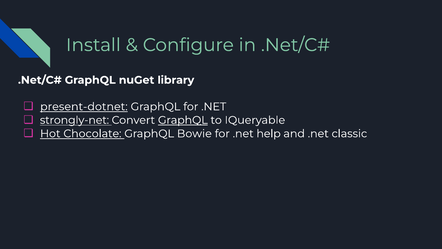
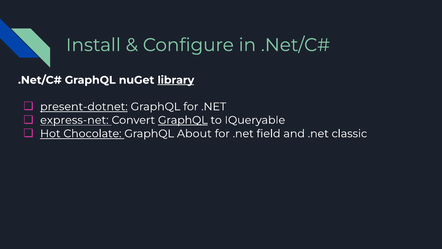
library underline: none -> present
strongly-net: strongly-net -> express-net
Bowie: Bowie -> About
help: help -> field
